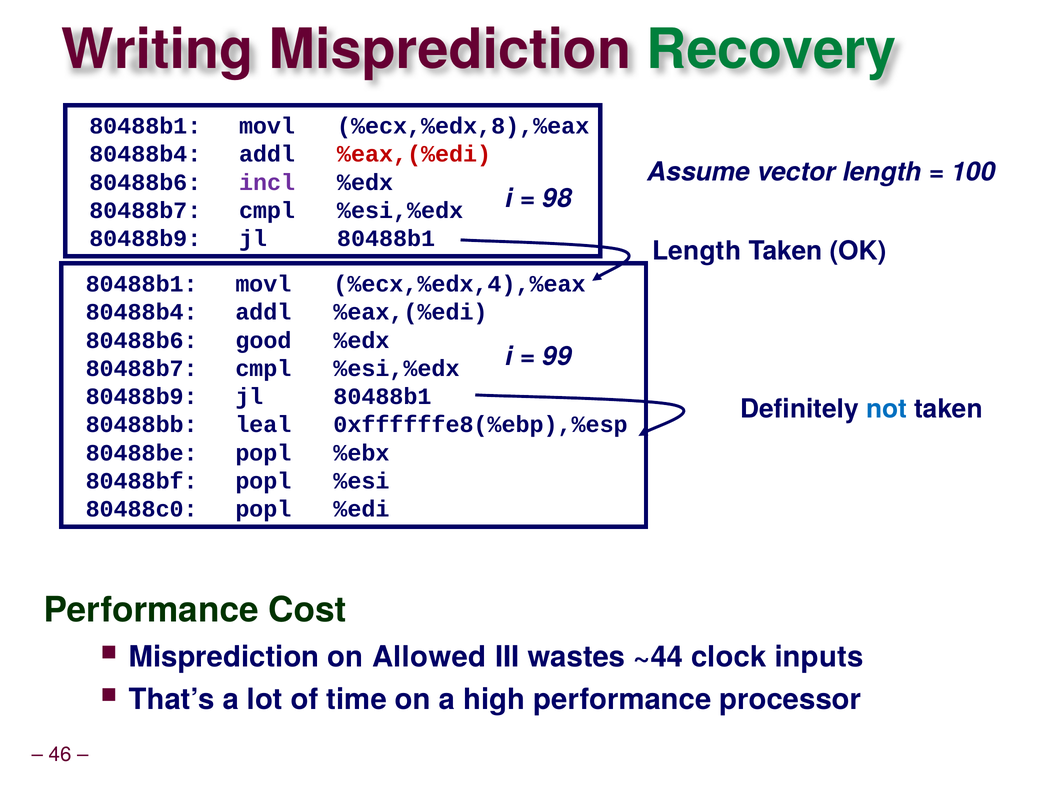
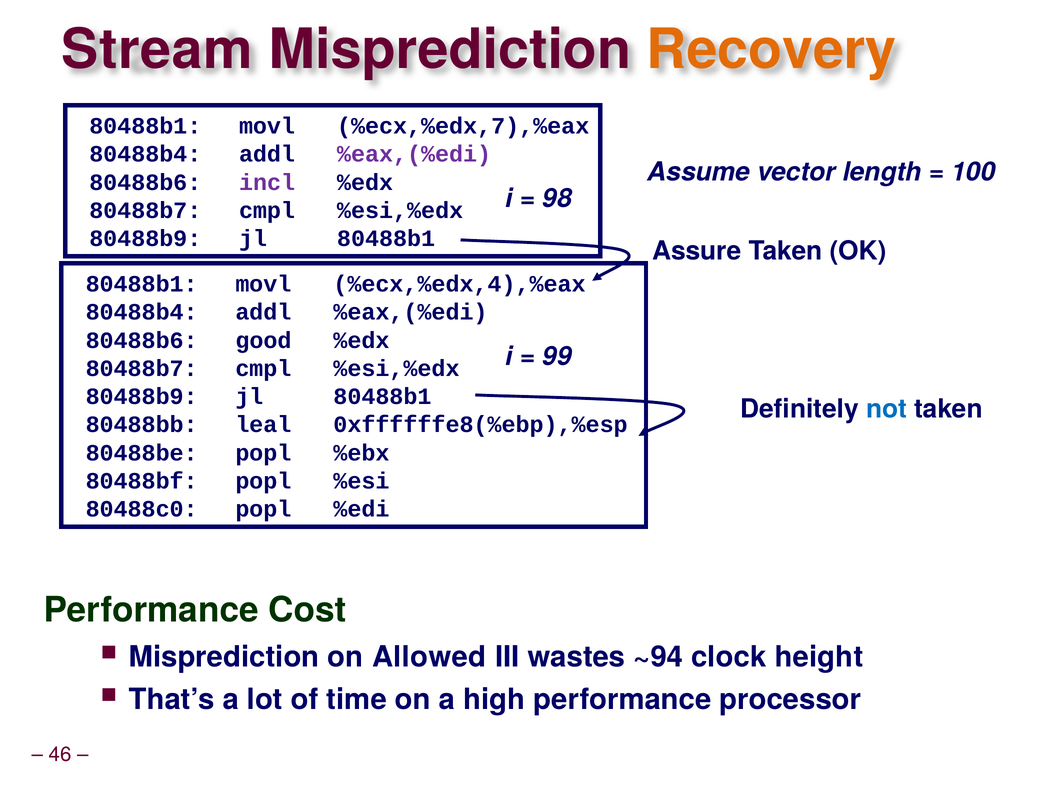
Writing: Writing -> Stream
Recovery colour: green -> orange
%ecx,%edx,8),%eax: %ecx,%edx,8),%eax -> %ecx,%edx,7),%eax
%eax,(%edi at (414, 154) colour: red -> purple
Length at (697, 251): Length -> Assure
~44: ~44 -> ~94
inputs: inputs -> height
